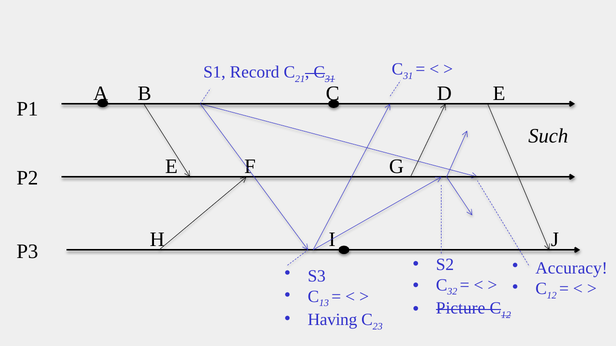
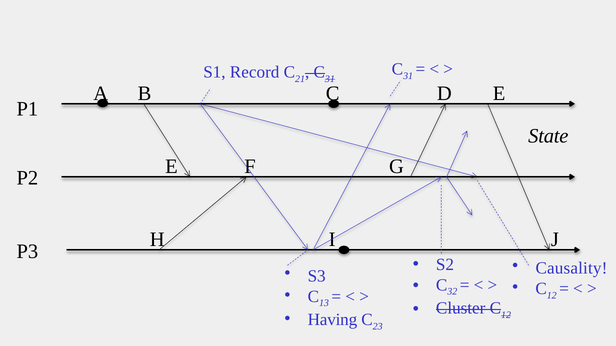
Such: Such -> State
Accuracy: Accuracy -> Causality
Picture: Picture -> Cluster
